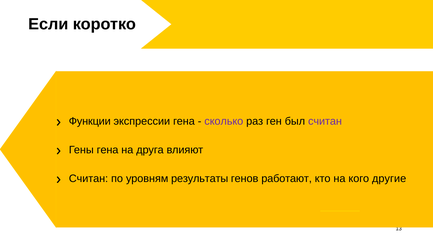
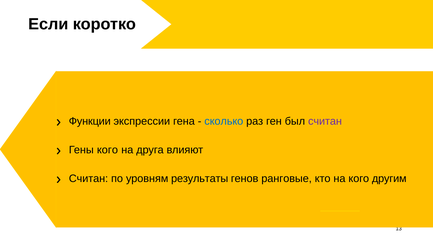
сколько colour: purple -> blue
Гены гена: гена -> кого
работают: работают -> ранговые
другие: другие -> другим
